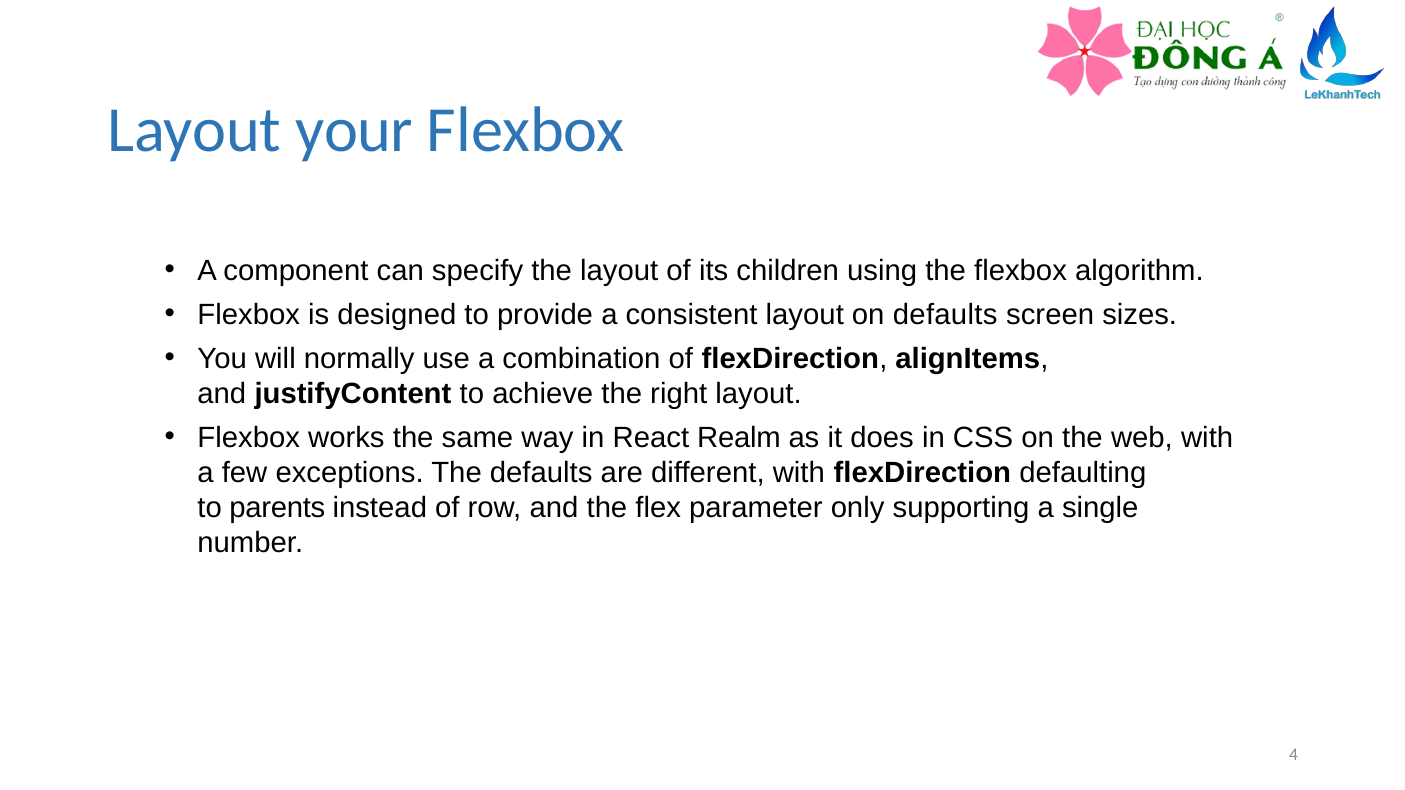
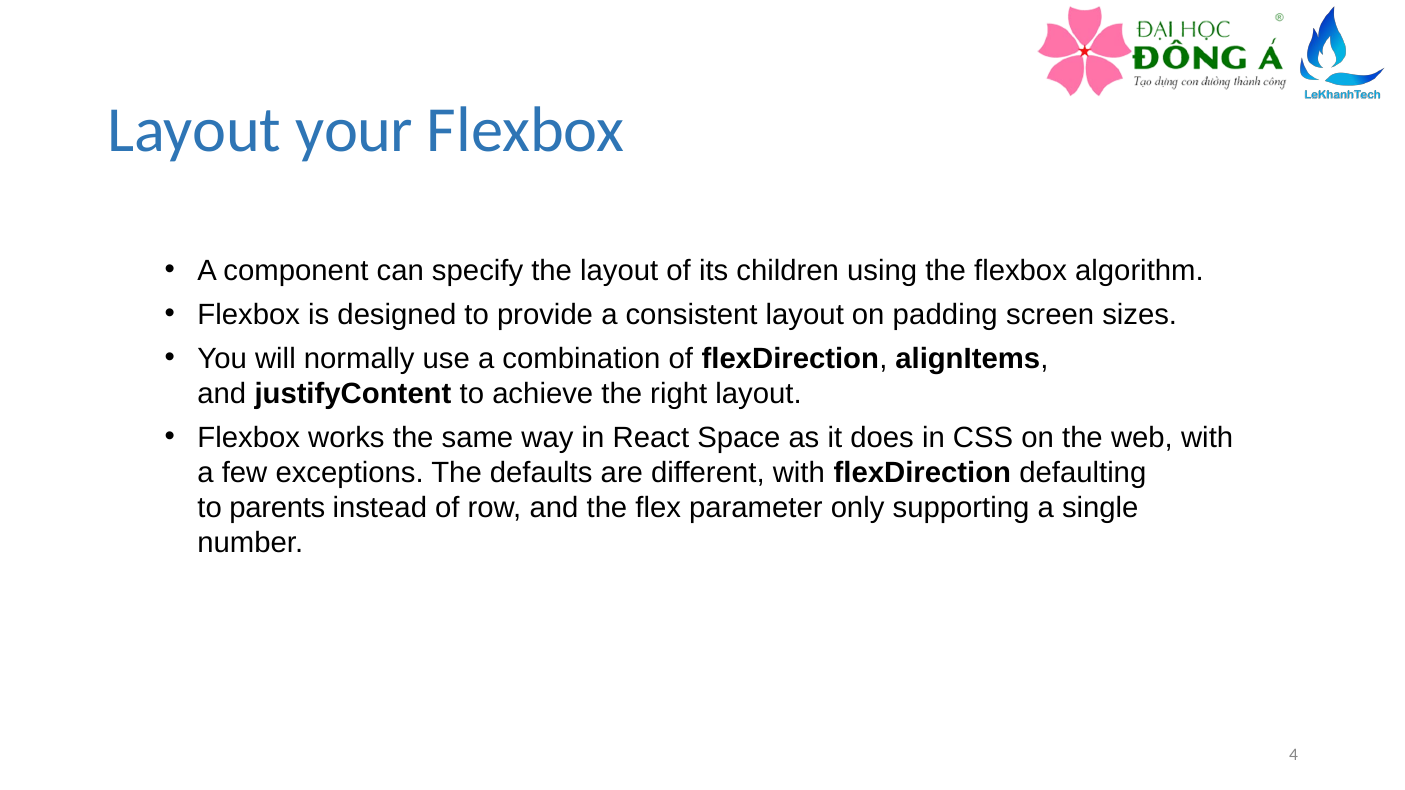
on defaults: defaults -> padding
Realm: Realm -> Space
